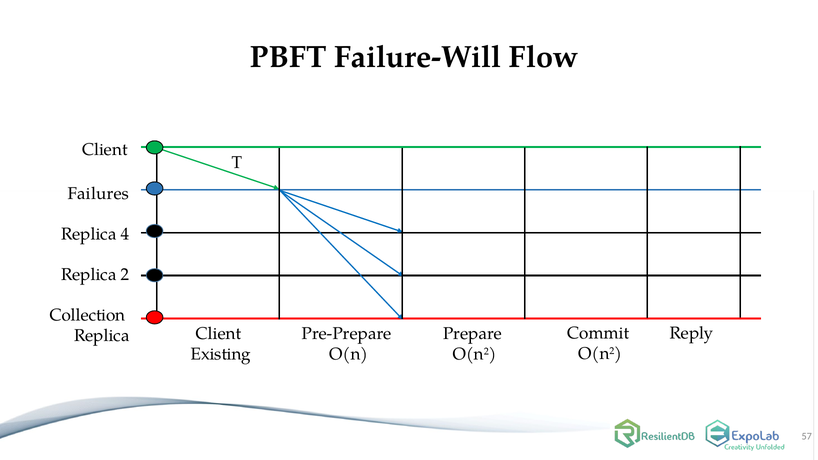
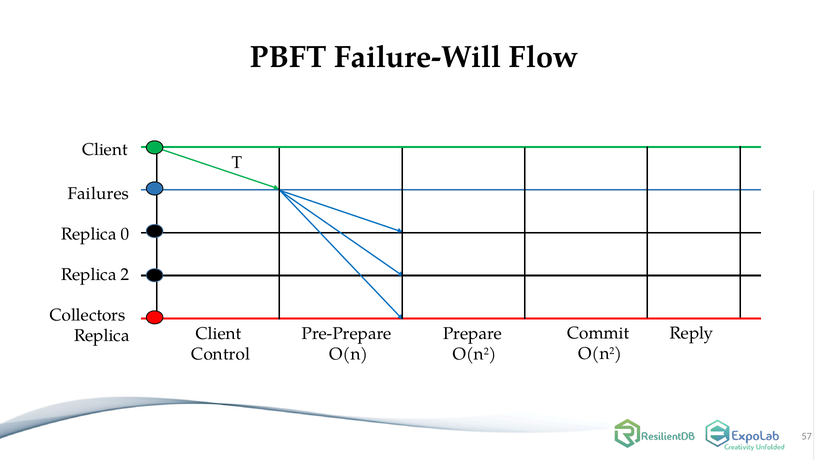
4: 4 -> 0
Collection: Collection -> Collectors
Existing: Existing -> Control
